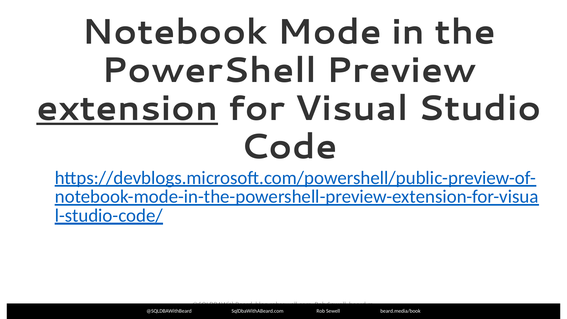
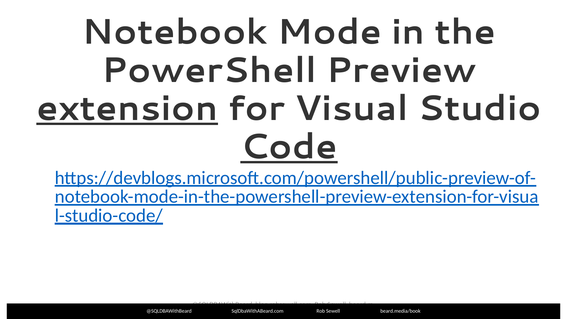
Code underline: none -> present
